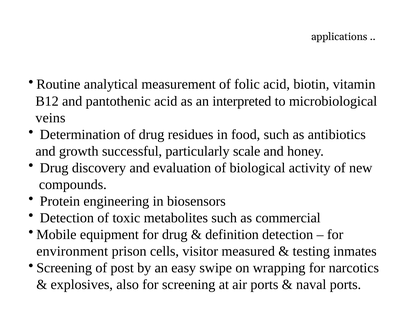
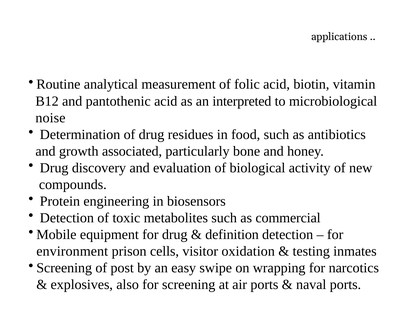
veins: veins -> noise
successful: successful -> associated
scale: scale -> bone
measured: measured -> oxidation
